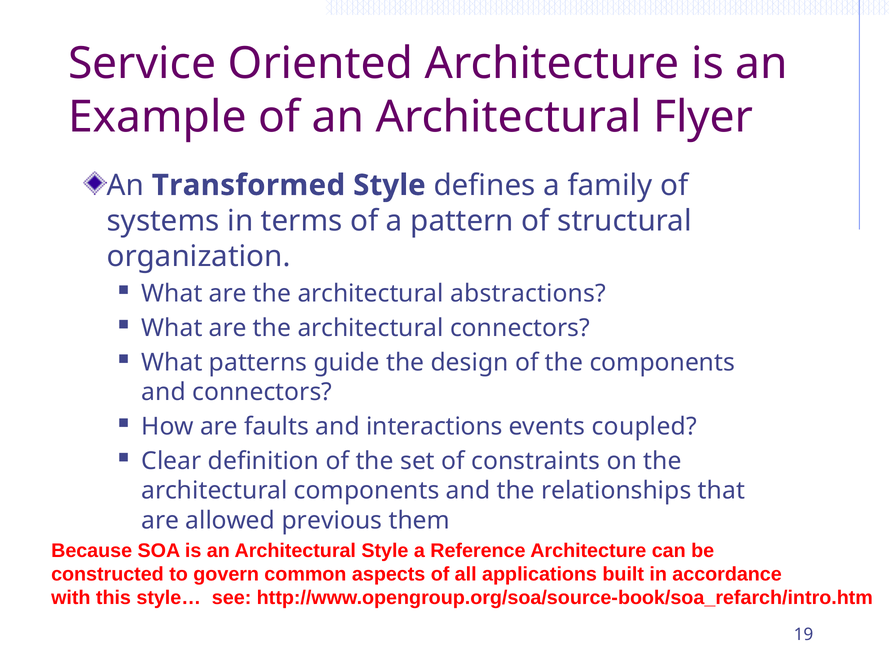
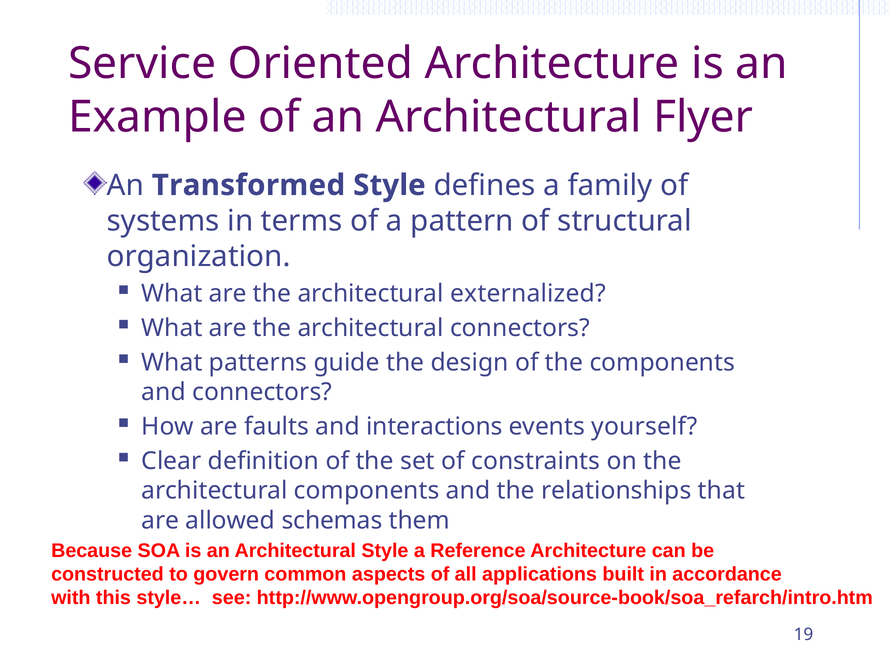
abstractions: abstractions -> externalized
coupled: coupled -> yourself
previous: previous -> schemas
